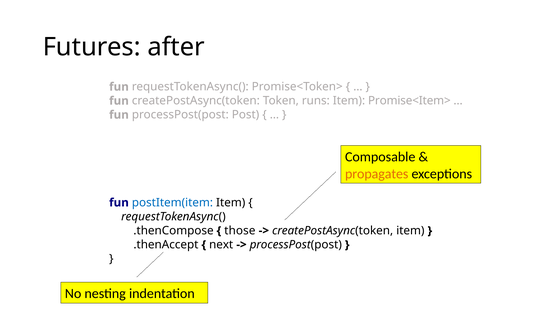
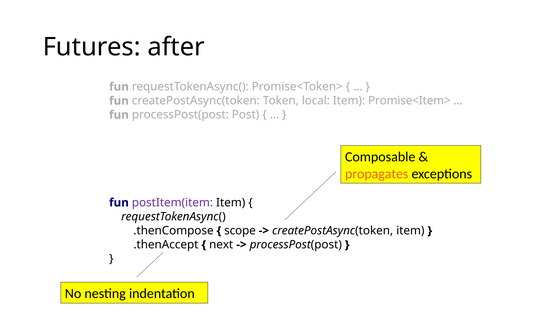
runs: runs -> local
postItem(item colour: blue -> purple
those: those -> scope
